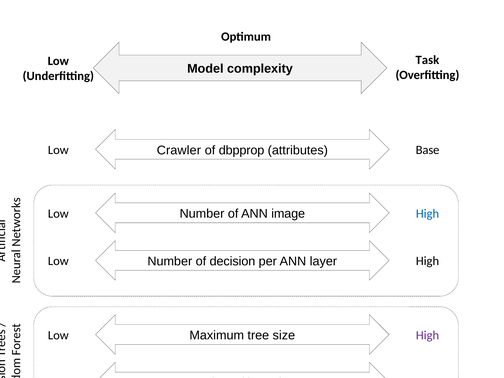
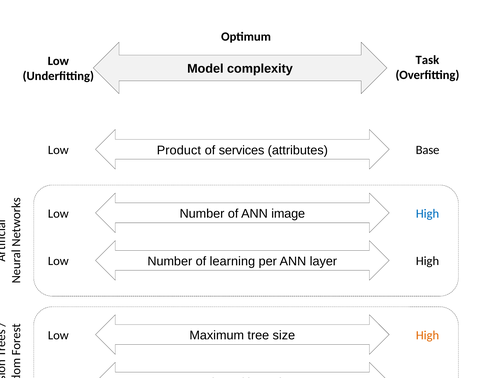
Crawler: Crawler -> Product
dbpprop: dbpprop -> services
decision: decision -> learning
High at (428, 335) colour: purple -> orange
